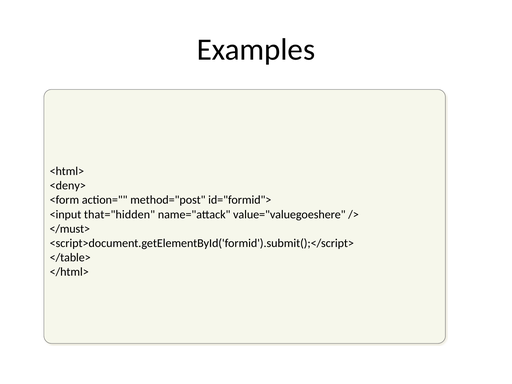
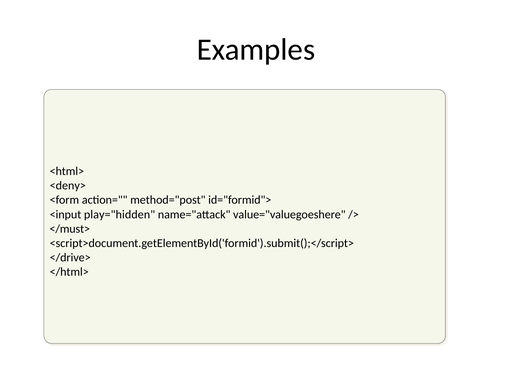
that="hidden: that="hidden -> play="hidden
</table>: </table> -> </drive>
